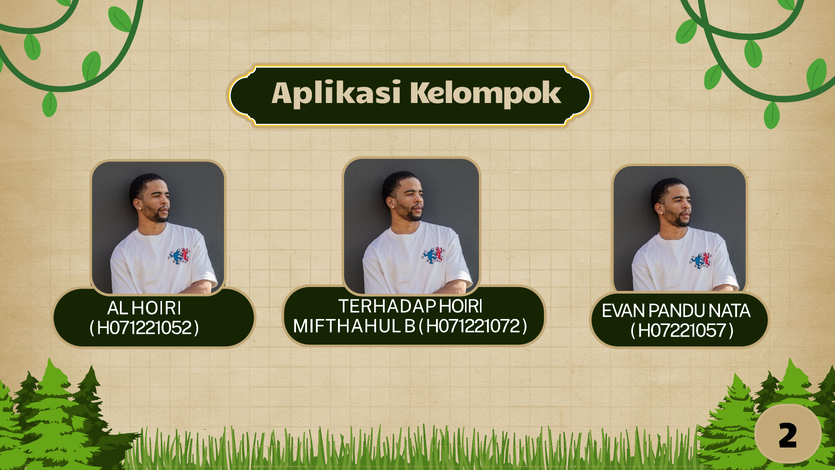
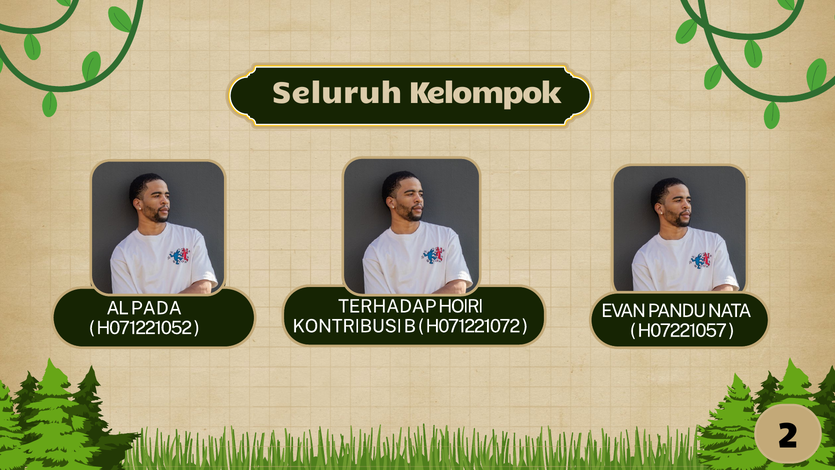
Aplikasi: Aplikasi -> Seluruh
AL HOIRI: HOIRI -> PADA
MIFTHAHUL: MIFTHAHUL -> KONTRIBUSI
